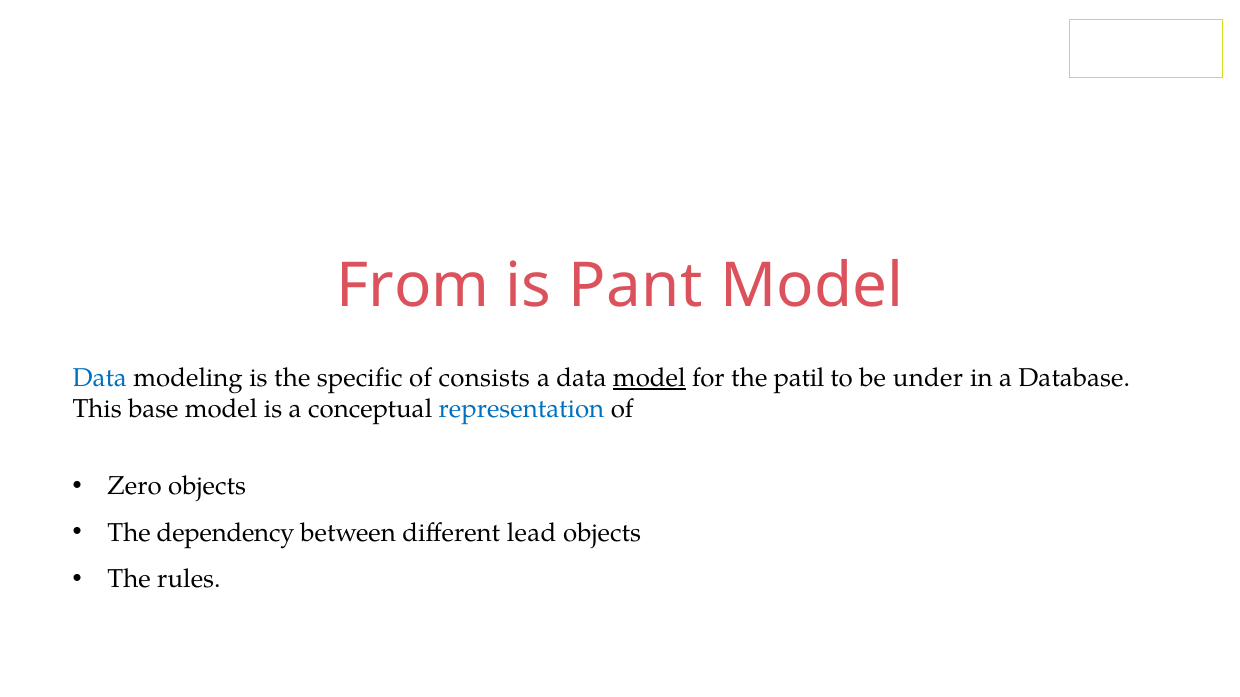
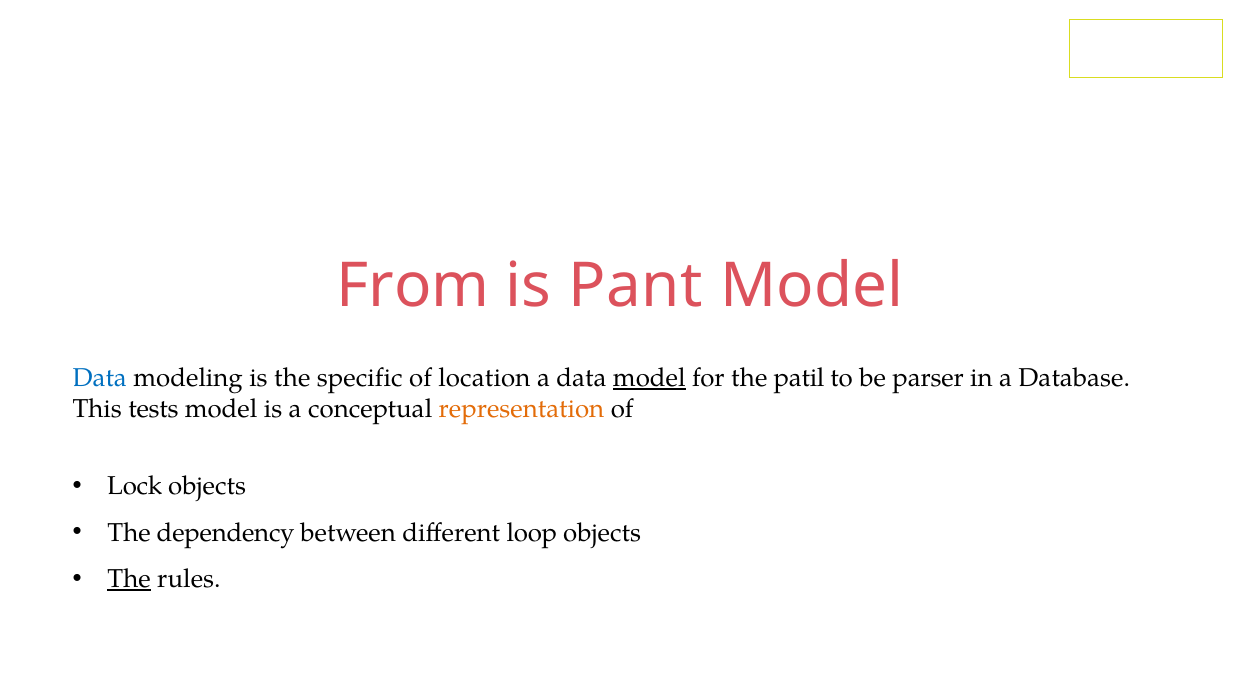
consists: consists -> location
under: under -> parser
base: base -> tests
representation colour: blue -> orange
Zero: Zero -> Lock
lead: lead -> loop
The at (129, 579) underline: none -> present
